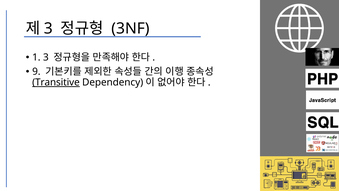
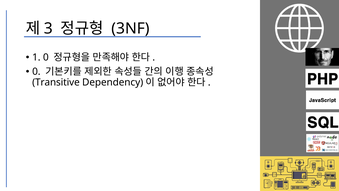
1 3: 3 -> 0
9 at (36, 72): 9 -> 0
Transitive underline: present -> none
